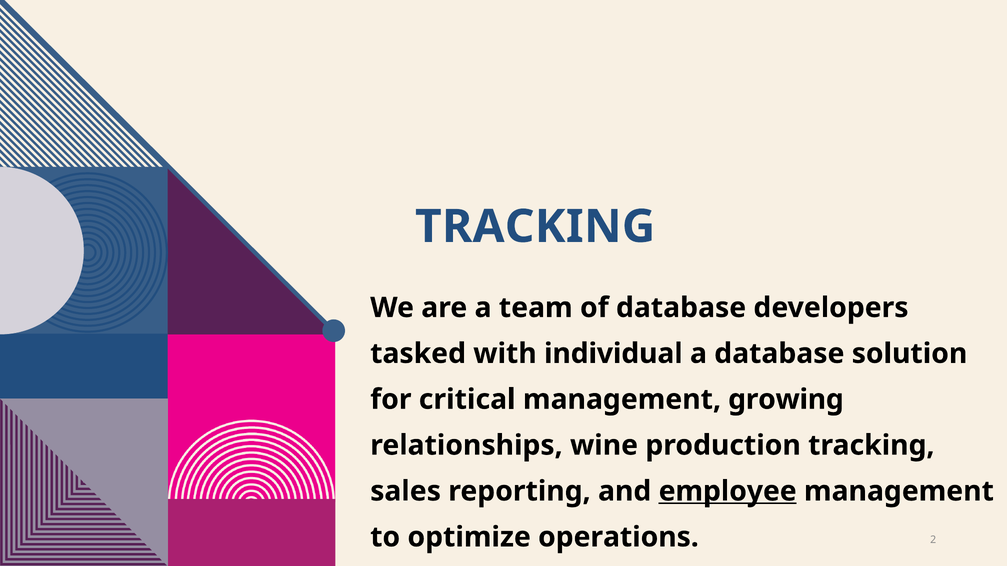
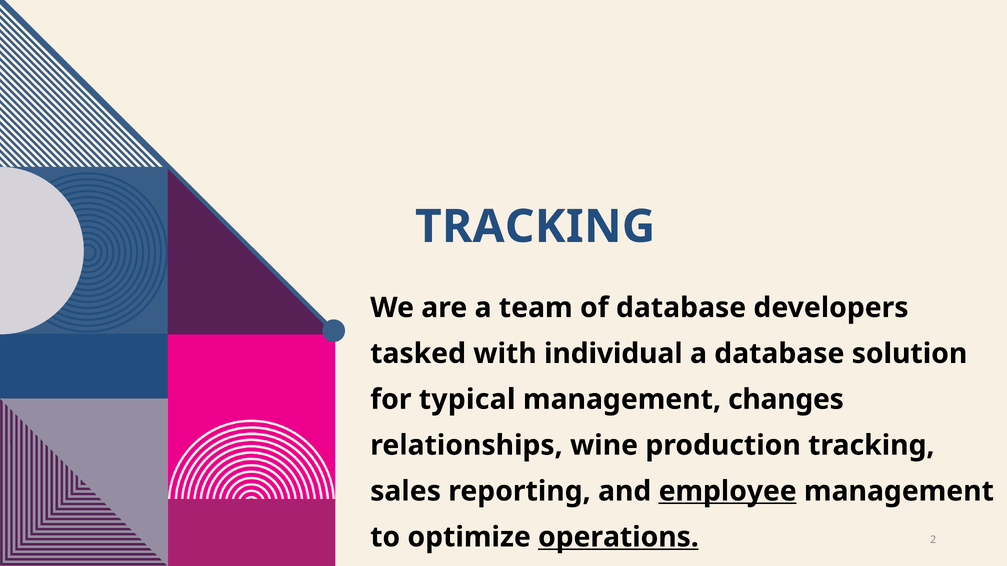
critical: critical -> typical
growing: growing -> changes
operations underline: none -> present
